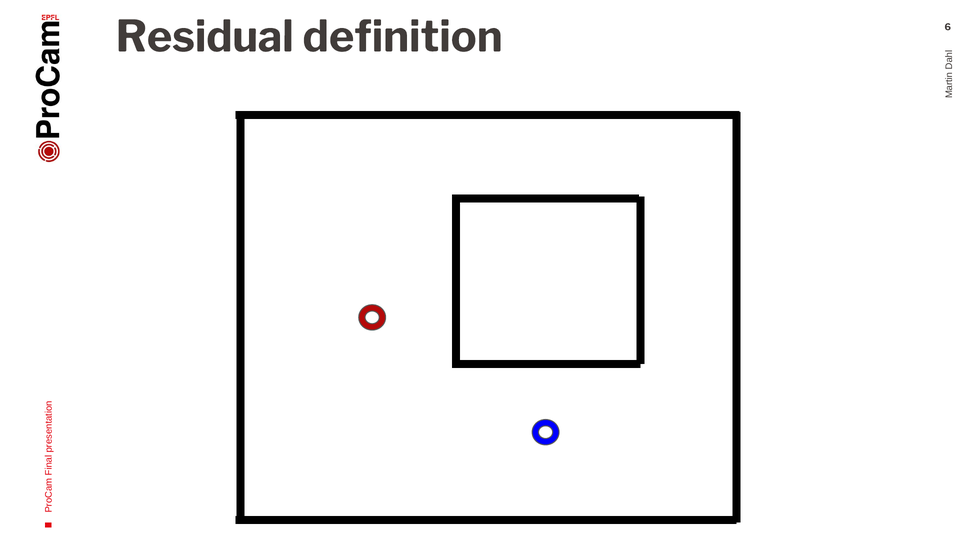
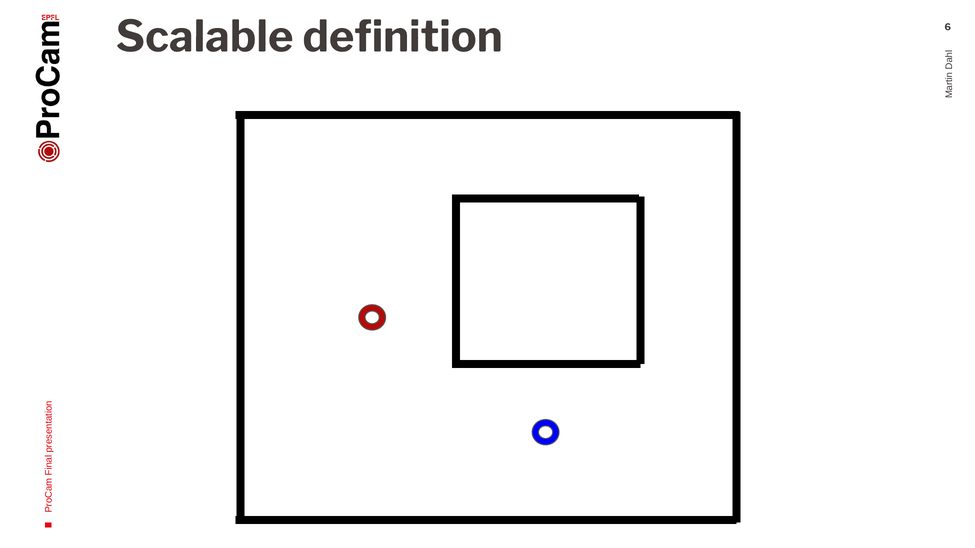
Residual: Residual -> Scalable
